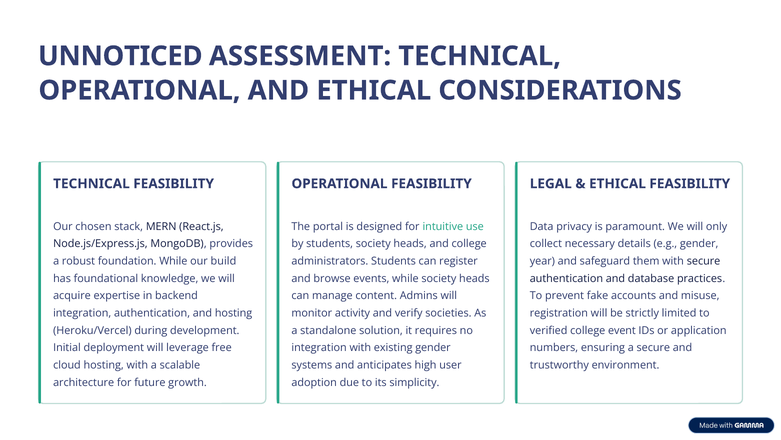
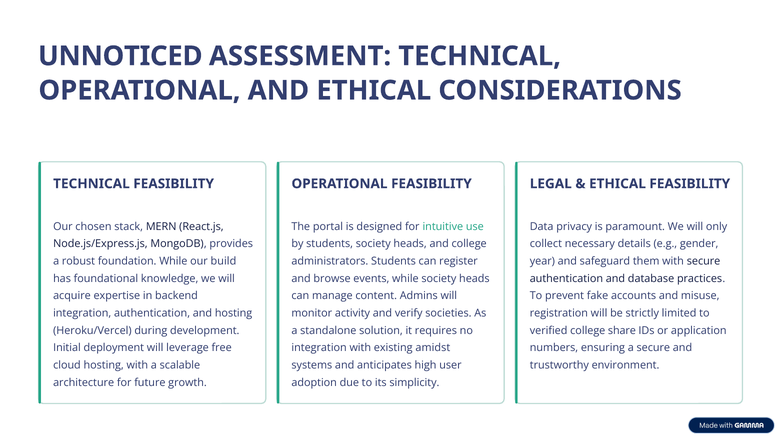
event: event -> share
existing gender: gender -> amidst
